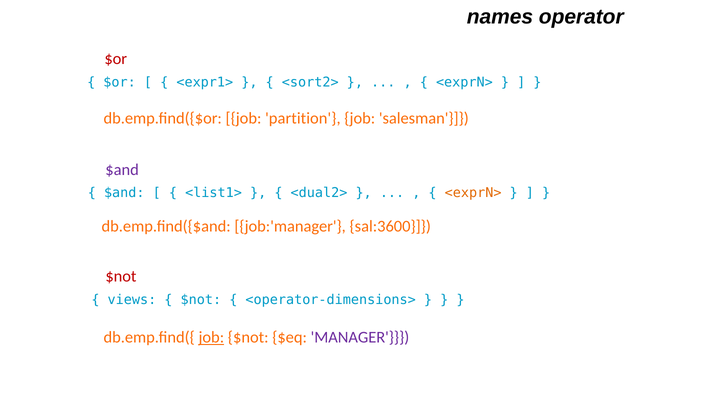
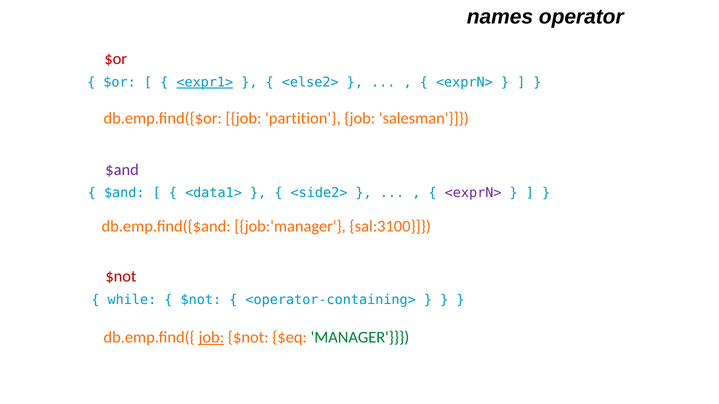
<expr1> underline: none -> present
<sort2>: <sort2> -> <else2>
<list1>: <list1> -> <data1>
<dual2>: <dual2> -> <side2>
<exprN> at (473, 193) colour: orange -> purple
sal:3600: sal:3600 -> sal:3100
views: views -> while
<operator-dimensions>: <operator-dimensions> -> <operator-containing>
MANAGER colour: purple -> green
